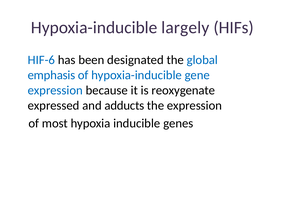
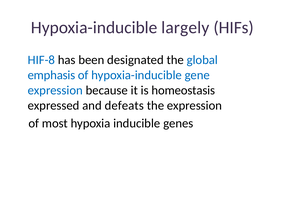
HIF-6: HIF-6 -> HIF-8
reoxygenate: reoxygenate -> homeostasis
adducts: adducts -> defeats
